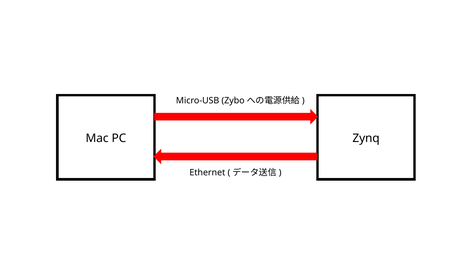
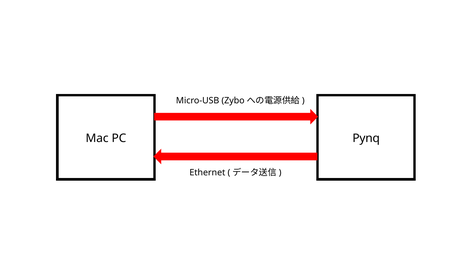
Zynq: Zynq -> Pynq
